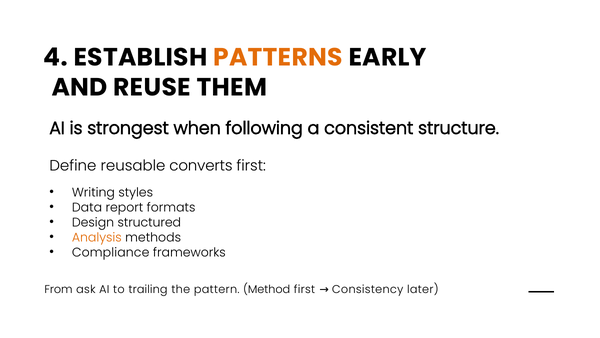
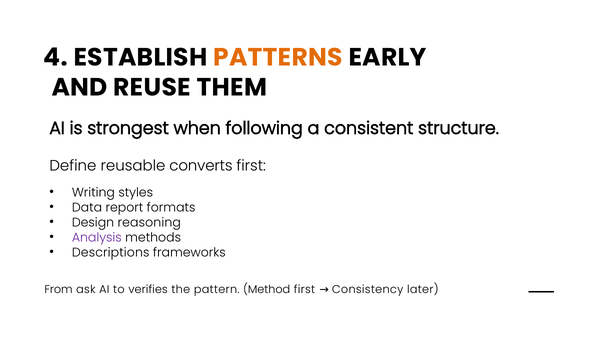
structured: structured -> reasoning
Analysis colour: orange -> purple
Compliance: Compliance -> Descriptions
trailing: trailing -> verifies
